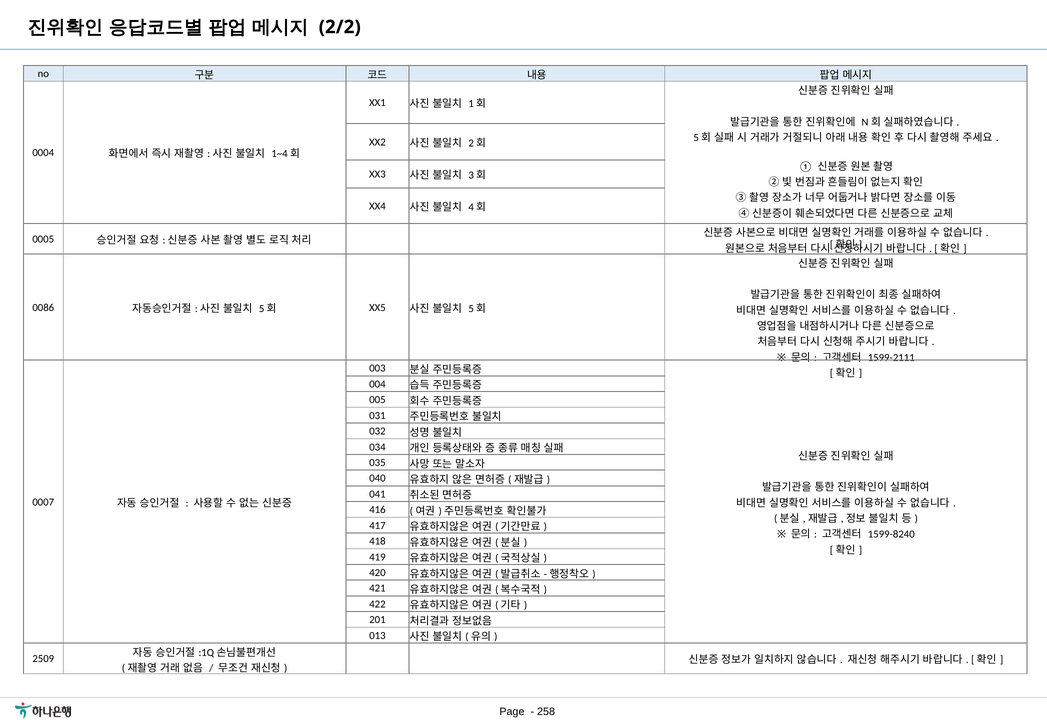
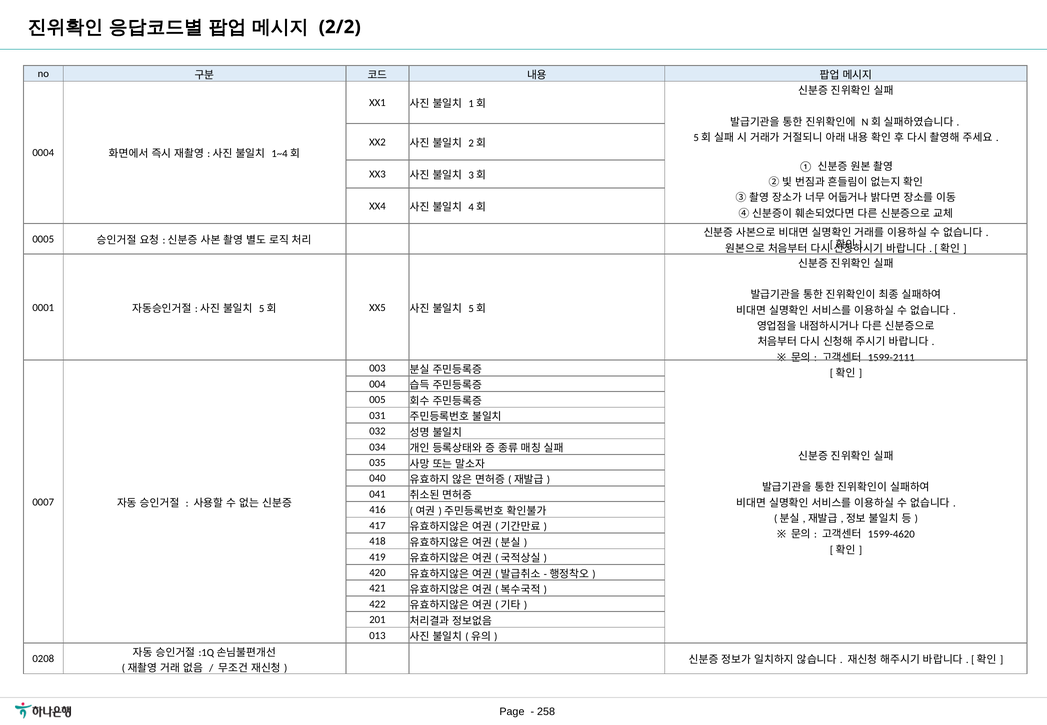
0086: 0086 -> 0001
1599-8240: 1599-8240 -> 1599-4620
2509: 2509 -> 0208
